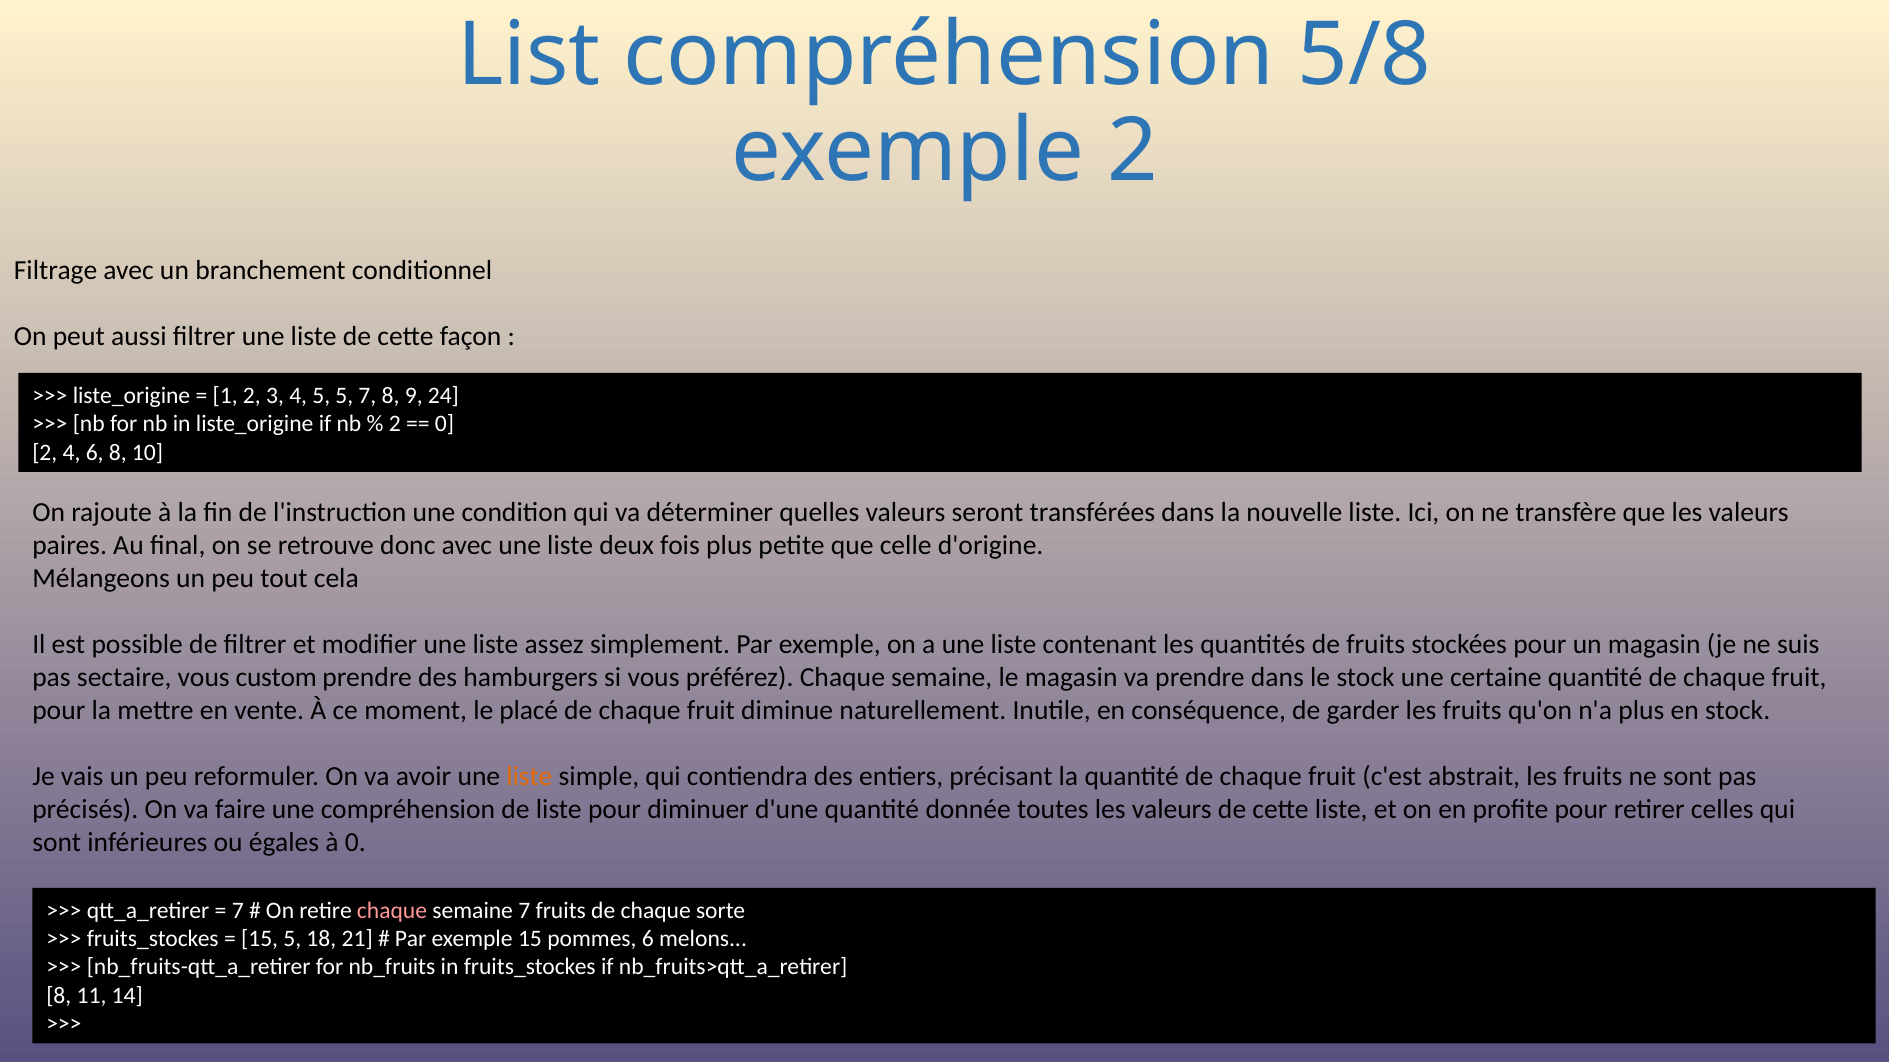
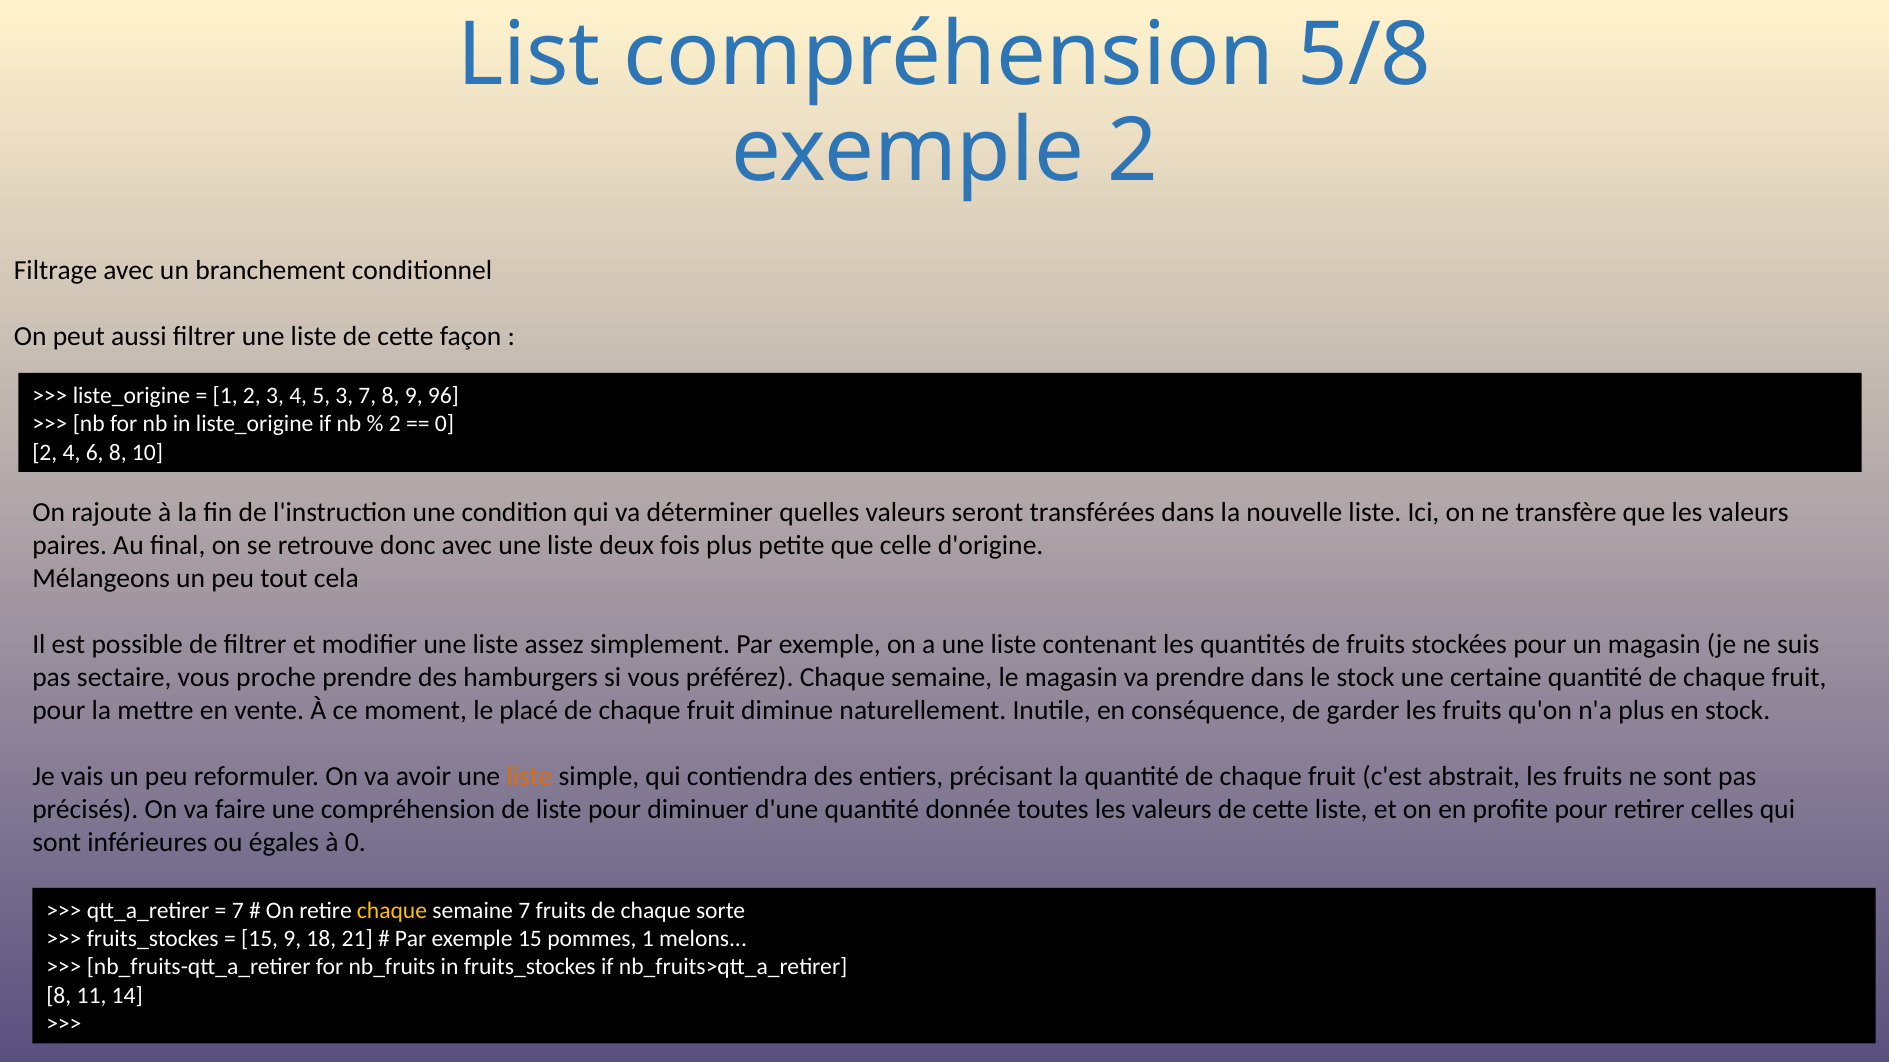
5 5: 5 -> 3
24: 24 -> 96
custom: custom -> proche
chaque at (392, 911) colour: pink -> yellow
15 5: 5 -> 9
pommes 6: 6 -> 1
